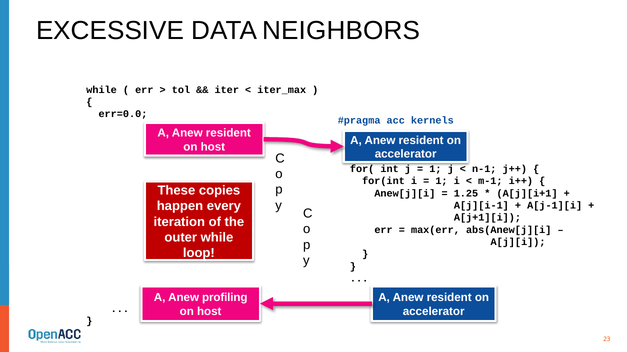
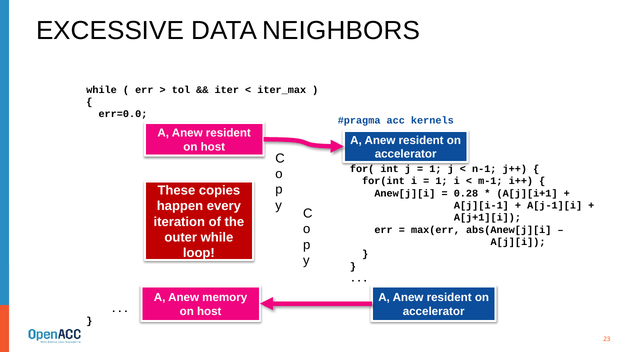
1.25: 1.25 -> 0.28
profiling: profiling -> memory
